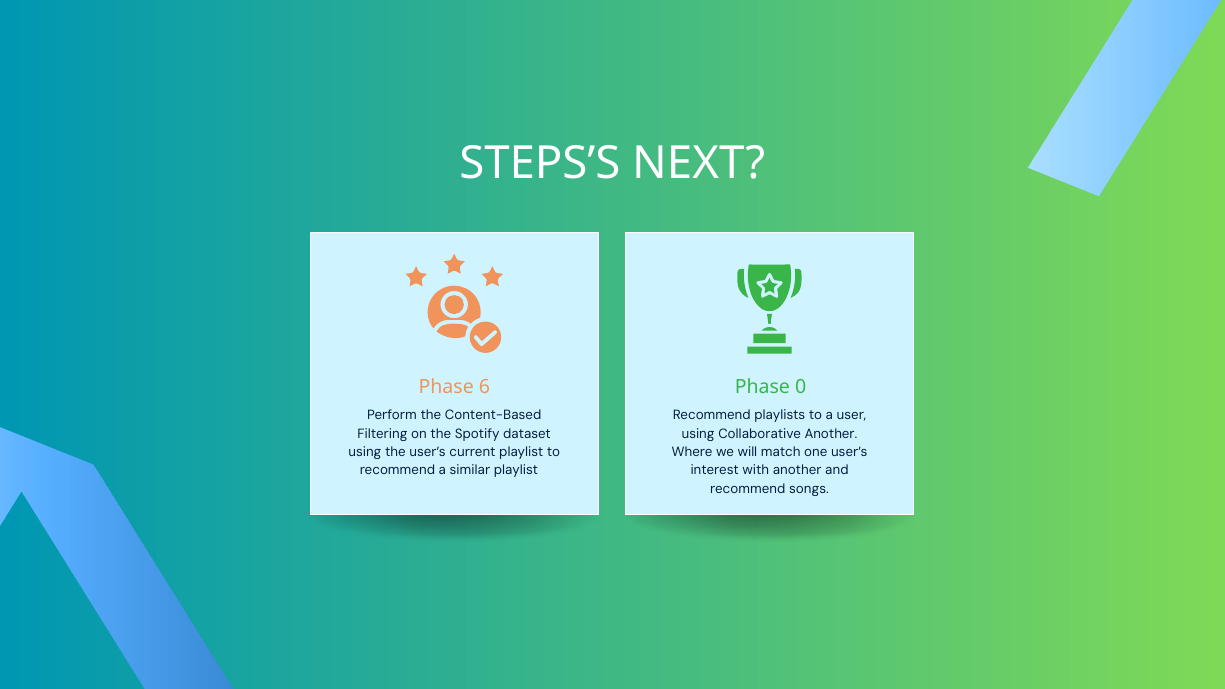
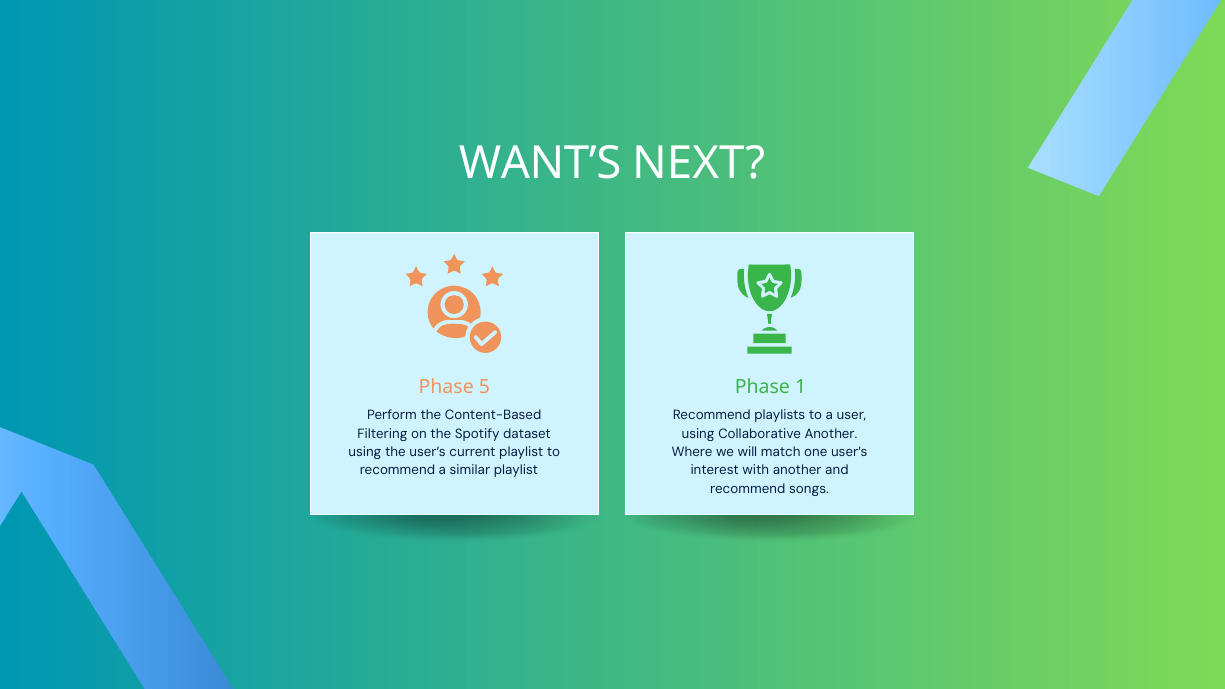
STEPS’S: STEPS’S -> WANT’S
6: 6 -> 5
0: 0 -> 1
